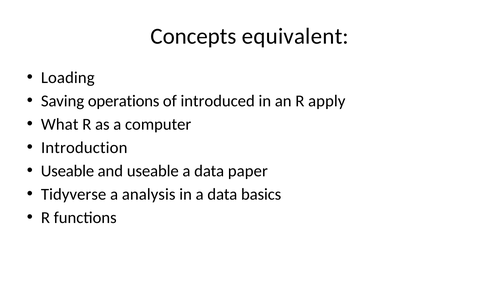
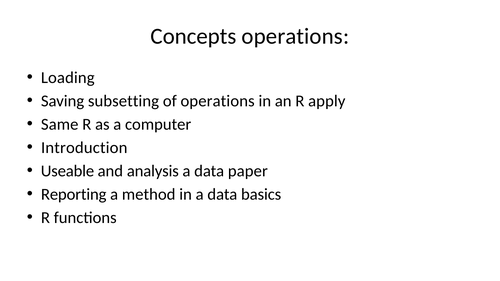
Concepts equivalent: equivalent -> operations
operations: operations -> subsetting
of introduced: introduced -> operations
What: What -> Same
and useable: useable -> analysis
Tidyverse: Tidyverse -> Reporting
analysis: analysis -> method
